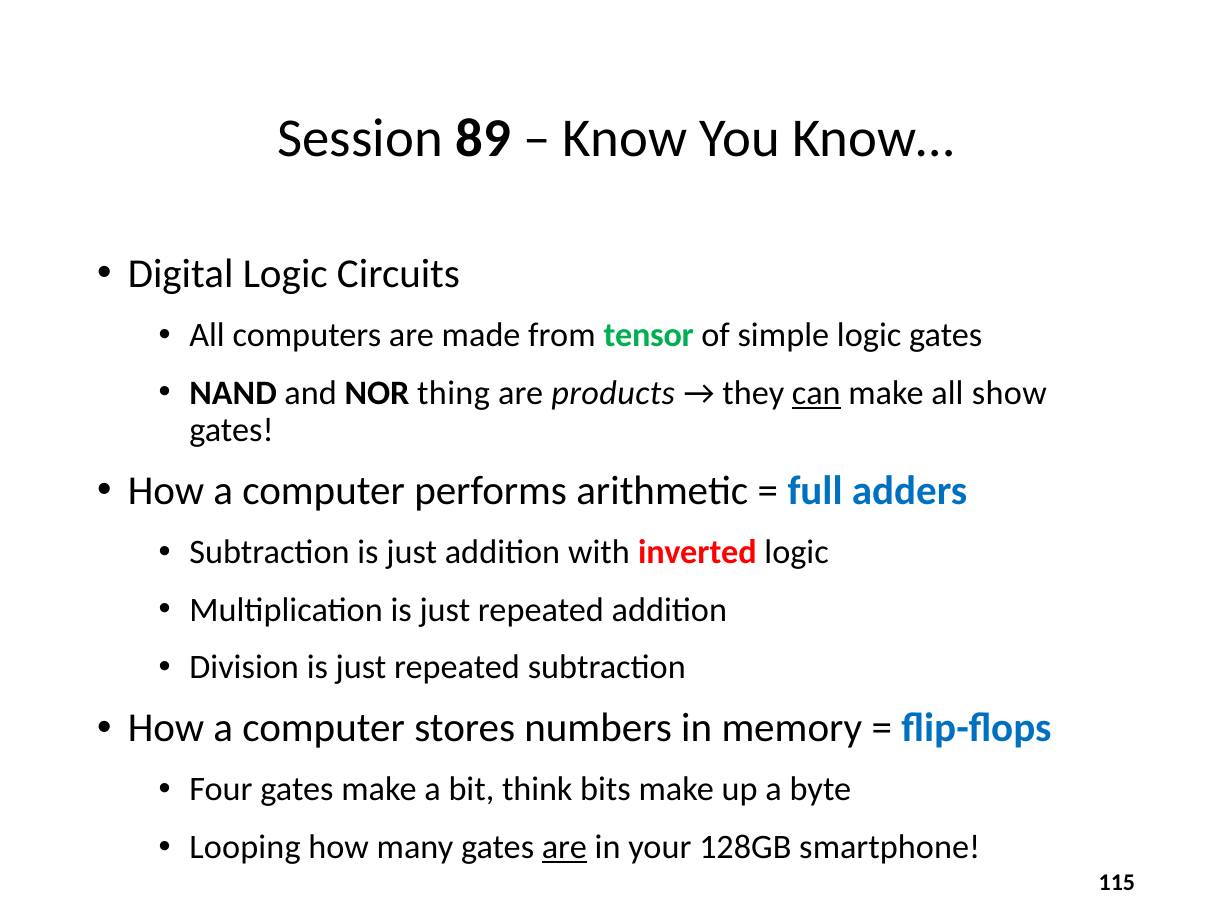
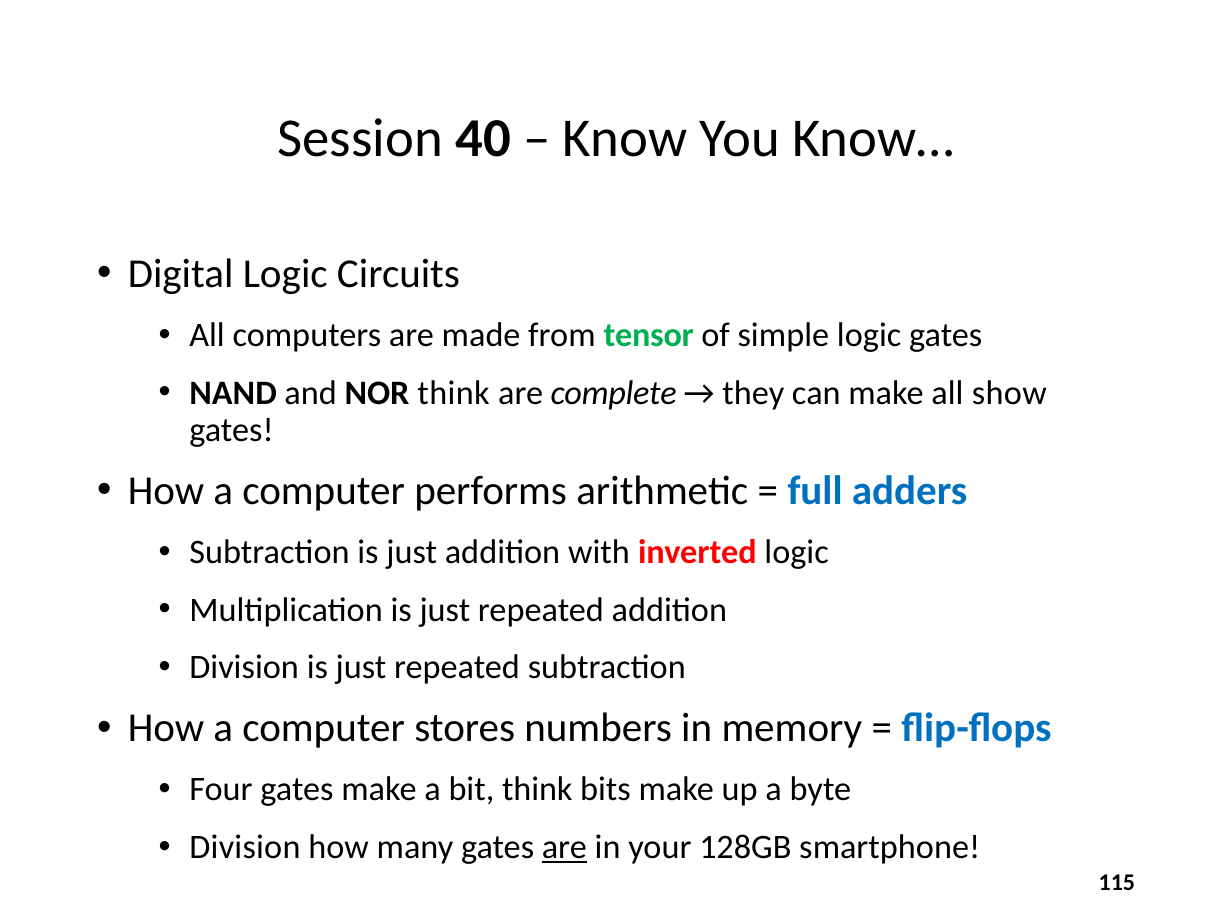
89: 89 -> 40
NOR thing: thing -> think
products: products -> complete
can underline: present -> none
Looping at (245, 847): Looping -> Division
